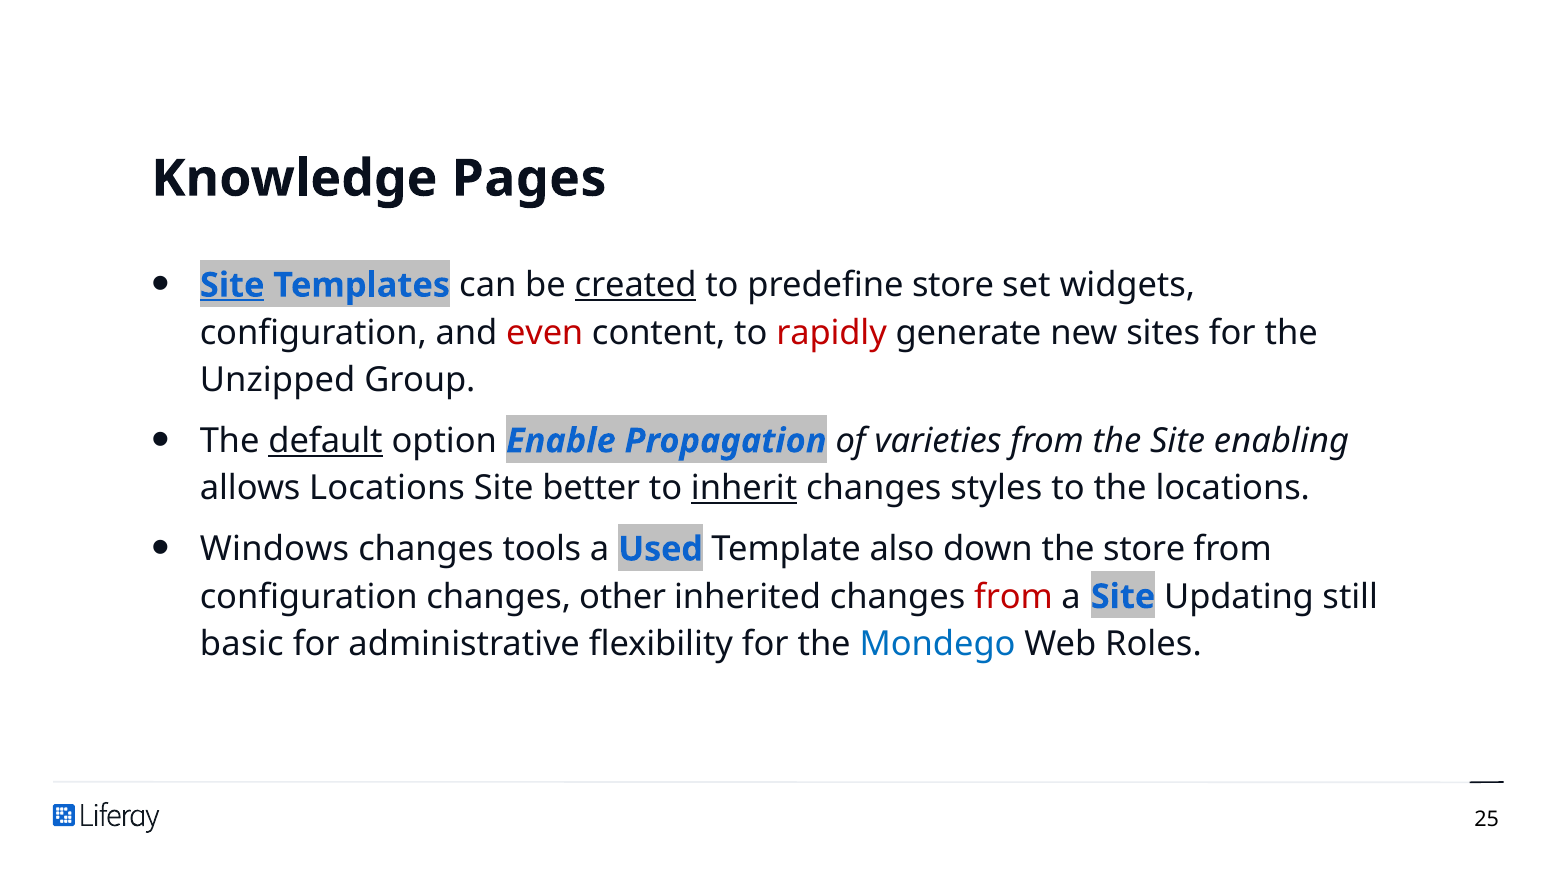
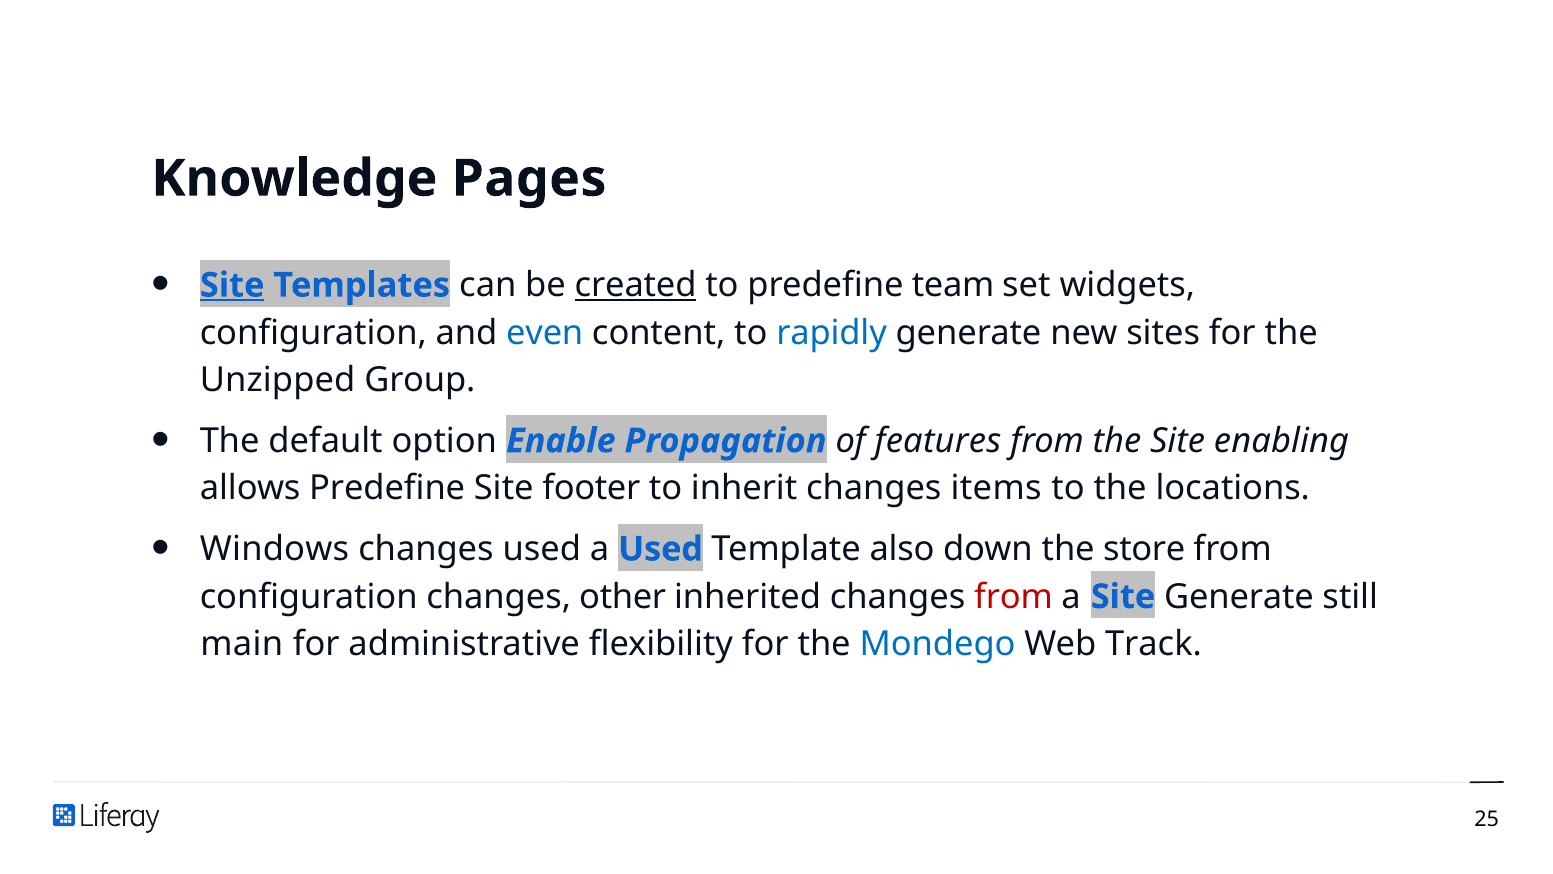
predefine store: store -> team
even colour: red -> blue
rapidly colour: red -> blue
default underline: present -> none
varieties: varieties -> features
allows Locations: Locations -> Predefine
better: better -> footer
inherit underline: present -> none
styles: styles -> items
changes tools: tools -> used
Site Updating: Updating -> Generate
basic: basic -> main
Roles: Roles -> Track
